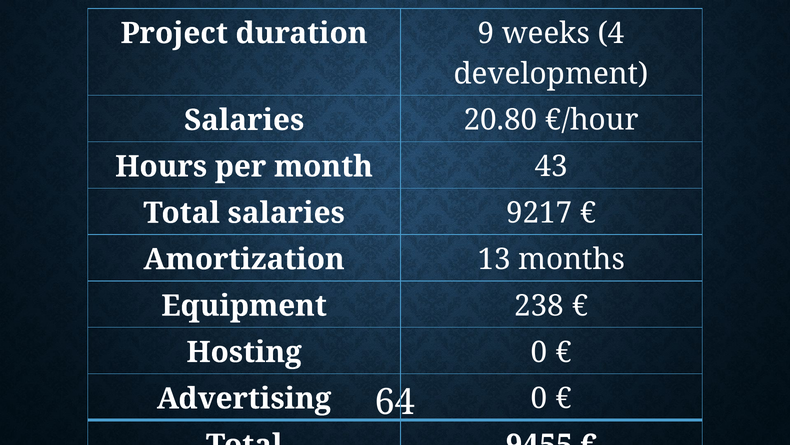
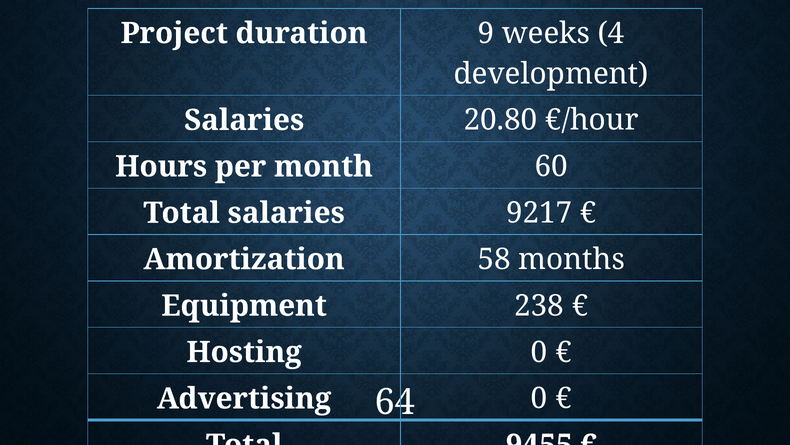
43: 43 -> 60
13: 13 -> 58
